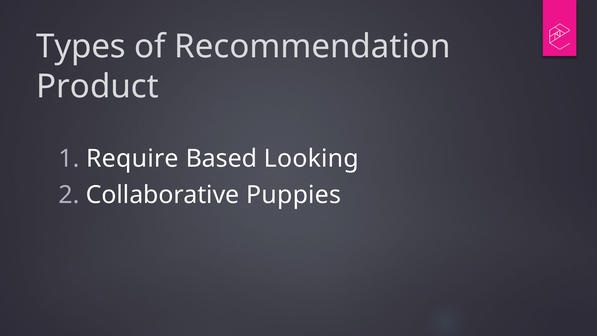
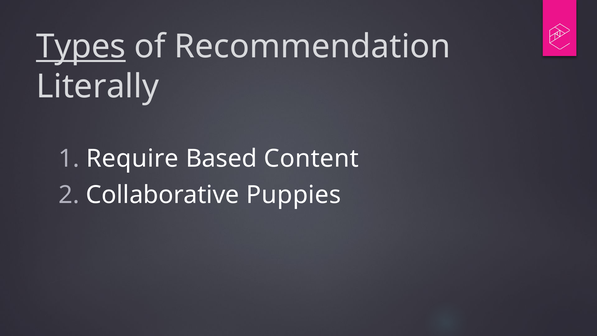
Types underline: none -> present
Product: Product -> Literally
Looking: Looking -> Content
